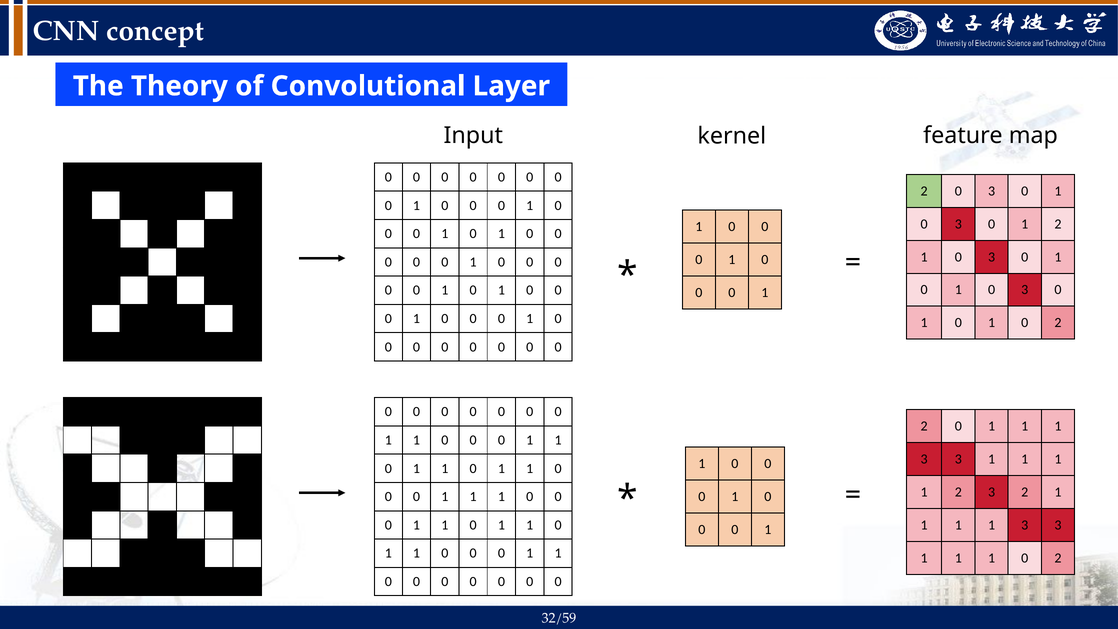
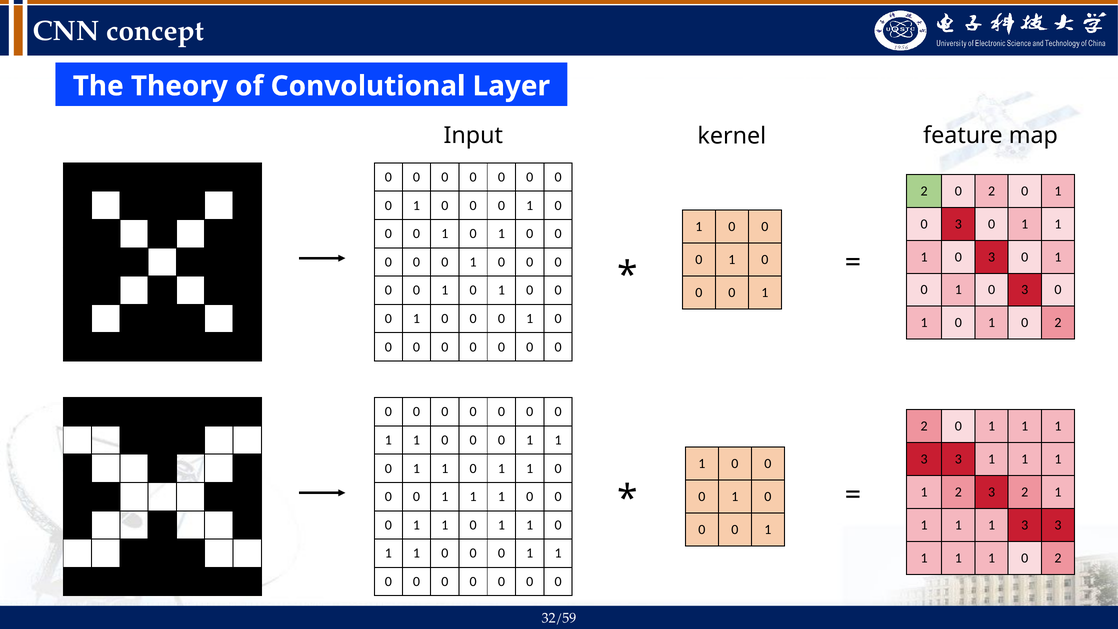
2 0 3: 3 -> 2
3 0 1 2: 2 -> 1
